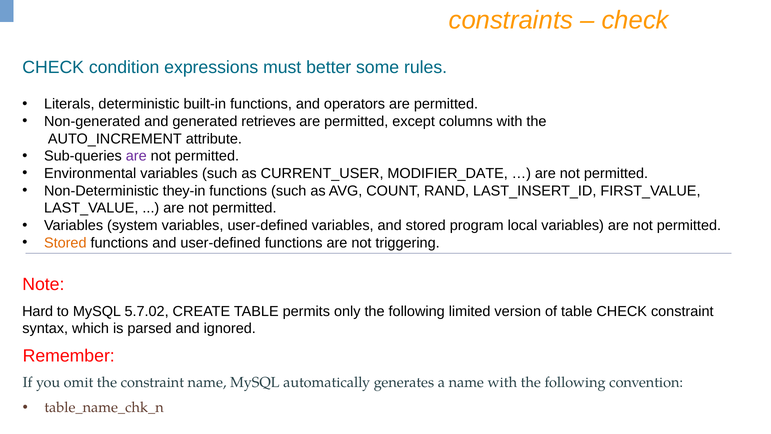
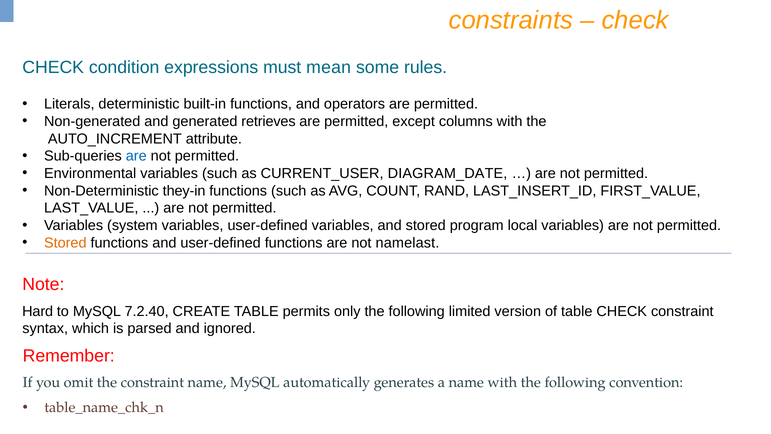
better: better -> mean
are at (136, 156) colour: purple -> blue
MODIFIER_DATE: MODIFIER_DATE -> DIAGRAM_DATE
triggering: triggering -> namelast
5.7.02: 5.7.02 -> 7.2.40
